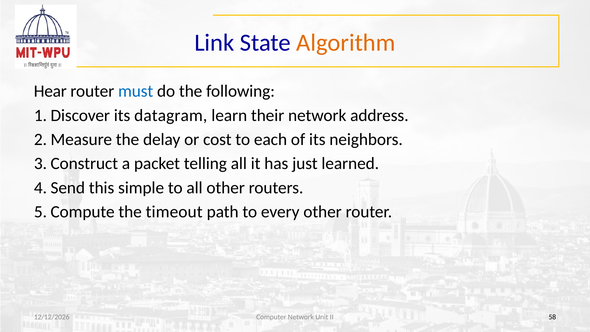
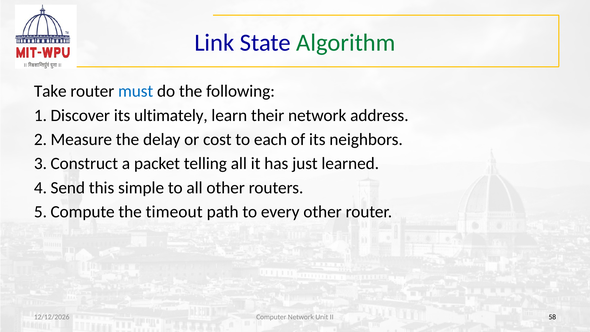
Algorithm colour: orange -> green
Hear: Hear -> Take
datagram: datagram -> ultimately
